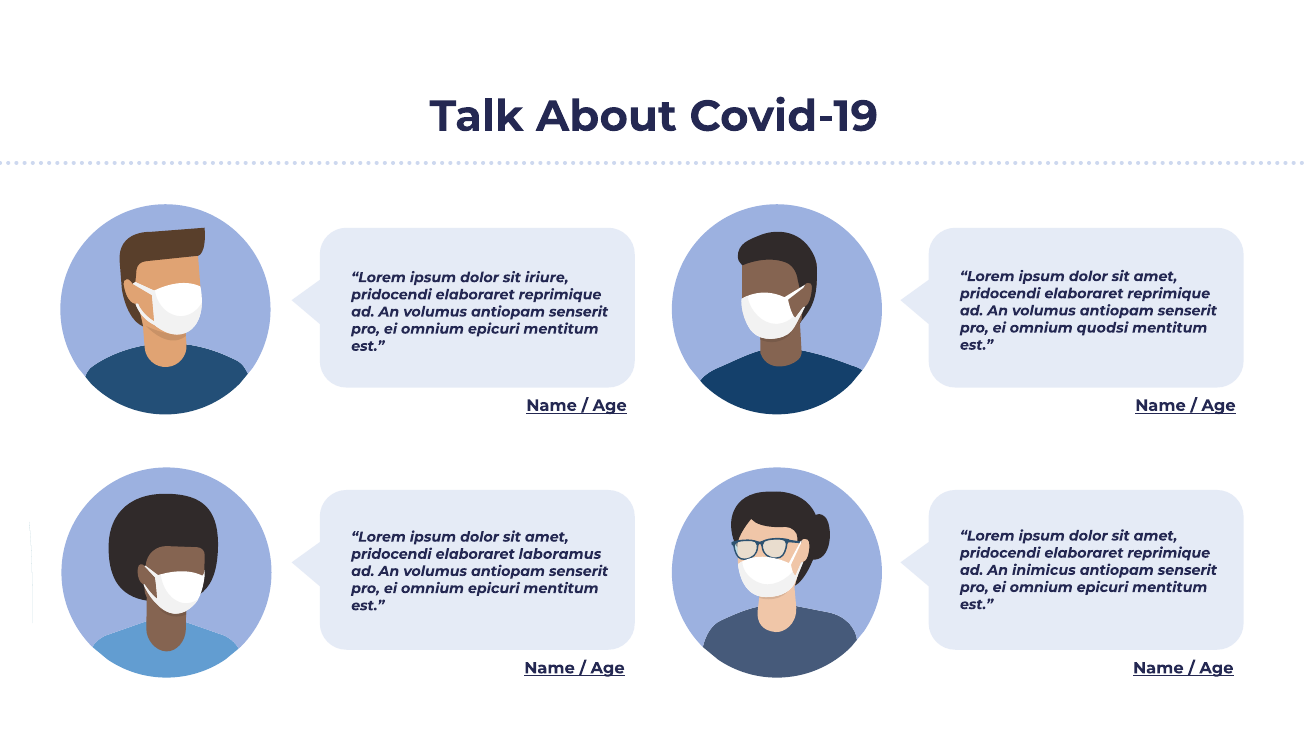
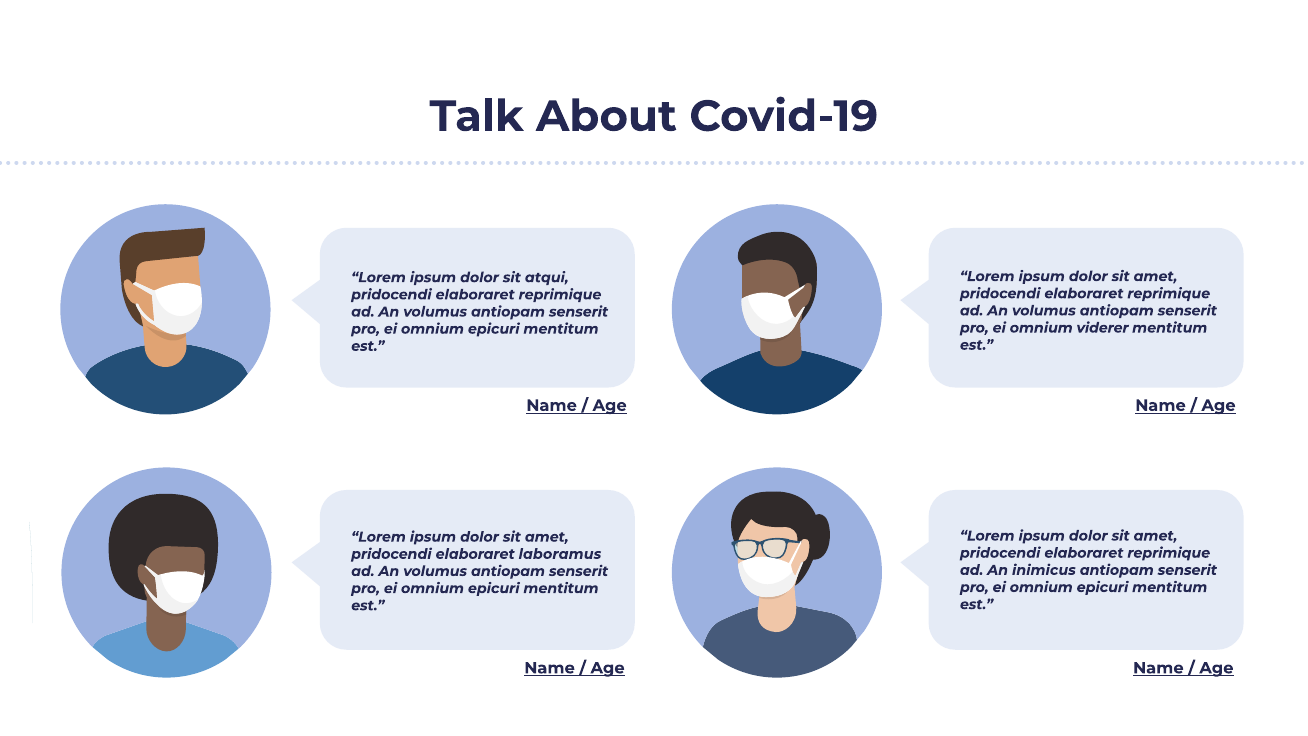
iriure: iriure -> atqui
quodsi: quodsi -> viderer
